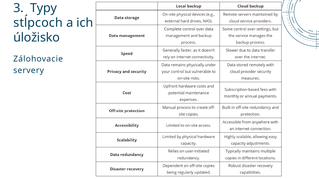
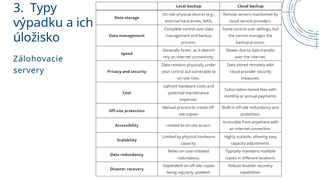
stĺpcoch: stĺpcoch -> výpadku
